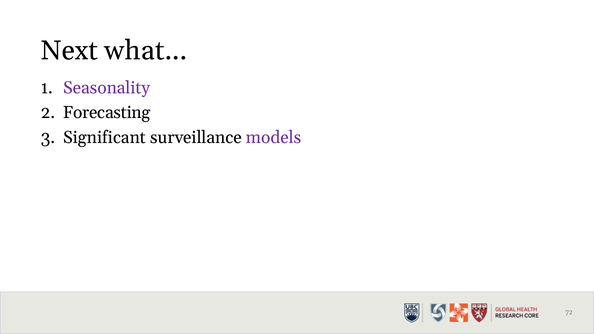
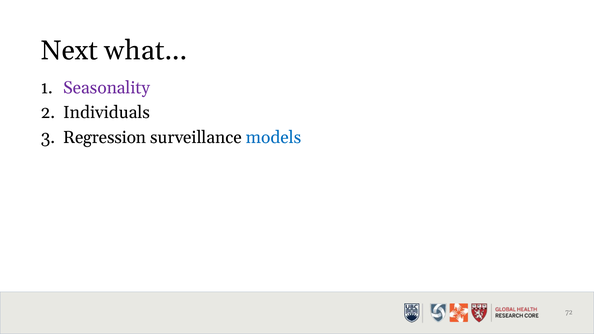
Forecasting: Forecasting -> Individuals
Significant: Significant -> Regression
models colour: purple -> blue
